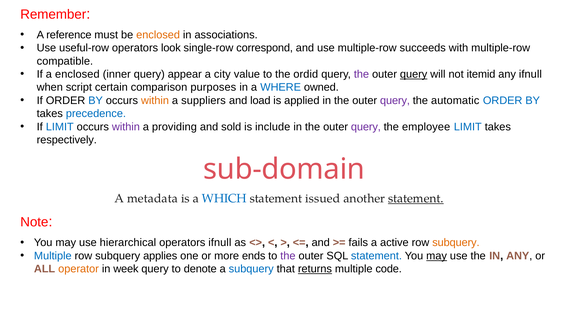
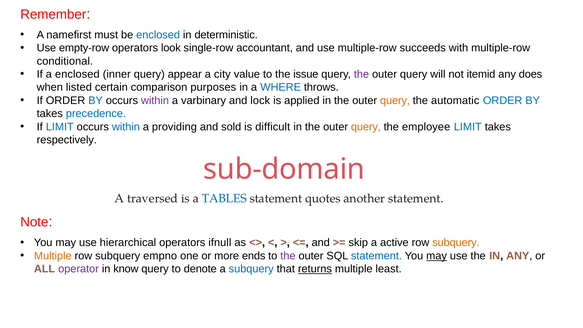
reference: reference -> namefirst
enclosed at (158, 35) colour: orange -> blue
associations: associations -> deterministic
useful-row: useful-row -> empty-row
correspond: correspond -> accountant
compatible: compatible -> conditional
ordid: ordid -> issue
query at (414, 74) underline: present -> none
any ifnull: ifnull -> does
script: script -> listed
owned: owned -> throws
within at (155, 100) colour: orange -> purple
suppliers: suppliers -> varbinary
load: load -> lock
query at (395, 100) colour: purple -> orange
within at (126, 127) colour: purple -> blue
include: include -> difficult
query at (366, 127) colour: purple -> orange
metadata: metadata -> traversed
WHICH: WHICH -> TABLES
issued: issued -> quotes
statement at (416, 198) underline: present -> none
fails: fails -> skip
Multiple at (53, 256) colour: blue -> orange
applies: applies -> empno
operator colour: orange -> purple
week: week -> know
code: code -> least
